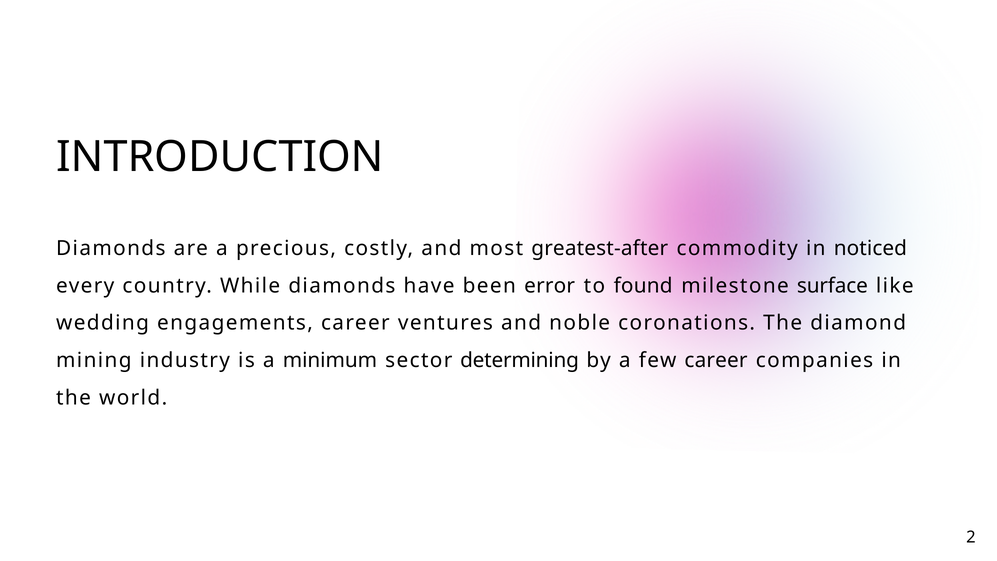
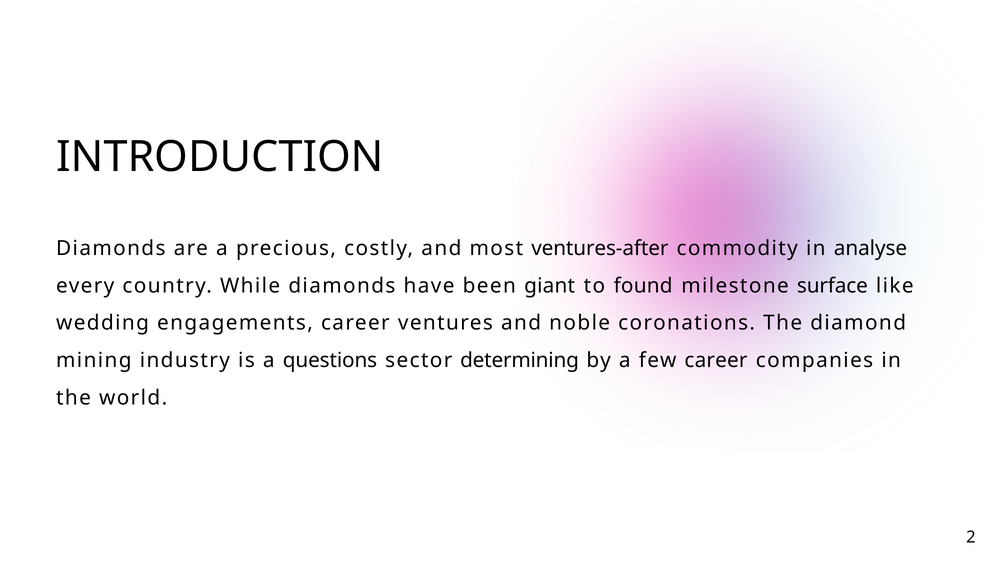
greatest-after: greatest-after -> ventures-after
noticed: noticed -> analyse
error: error -> giant
minimum: minimum -> questions
